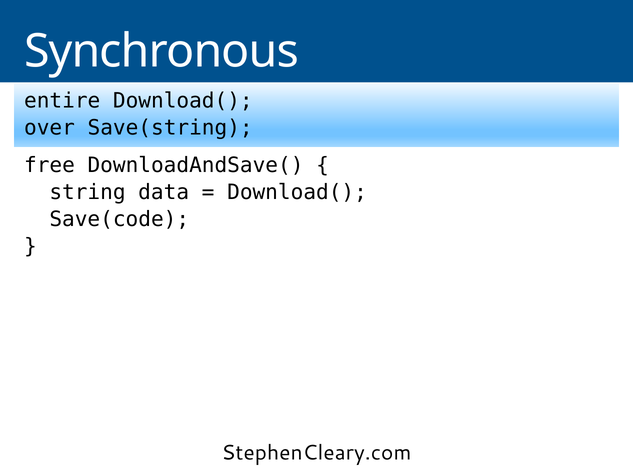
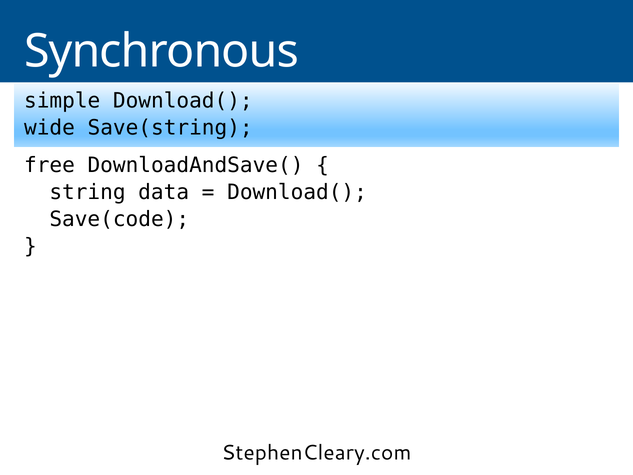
entire: entire -> simple
over: over -> wide
